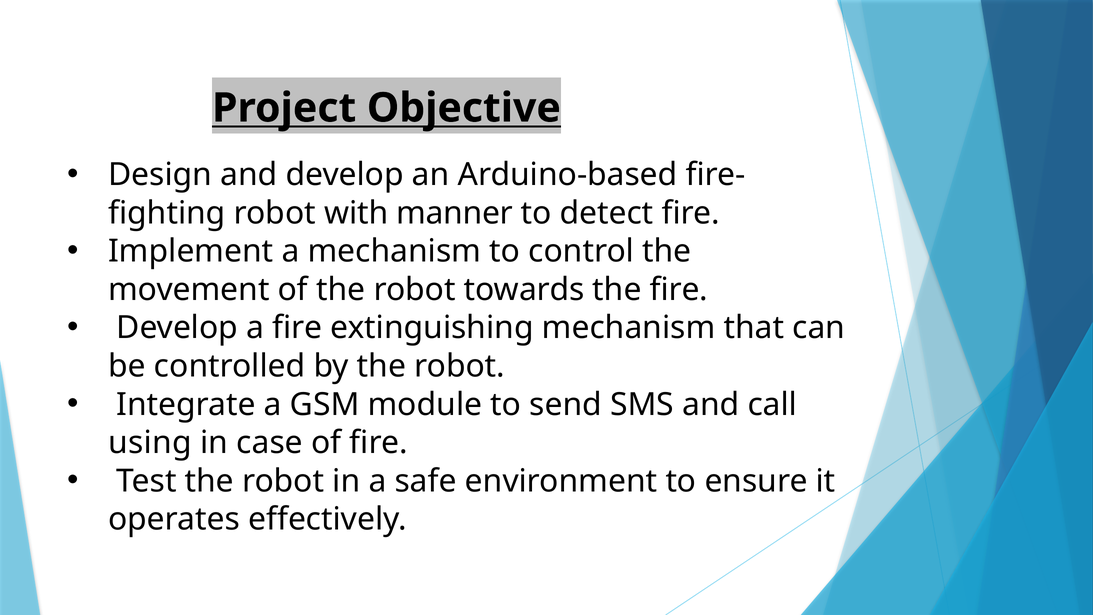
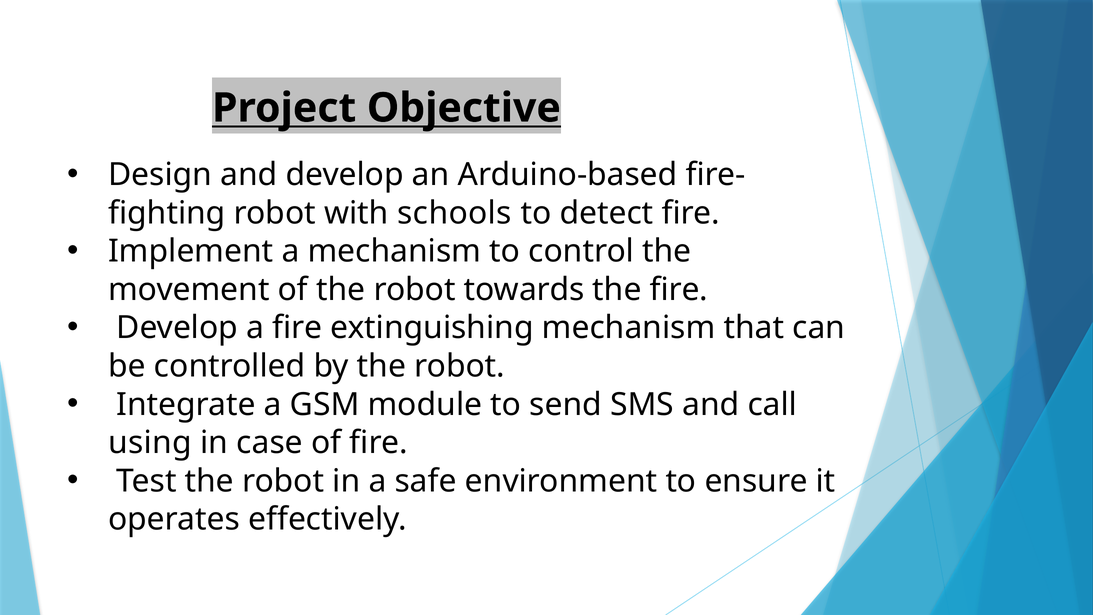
manner: manner -> schools
